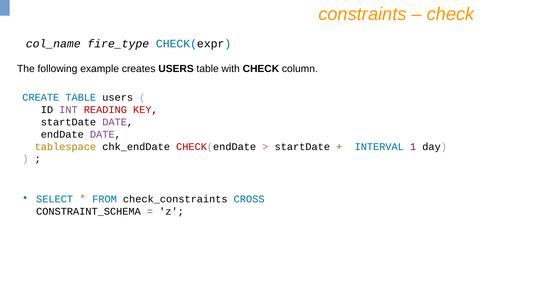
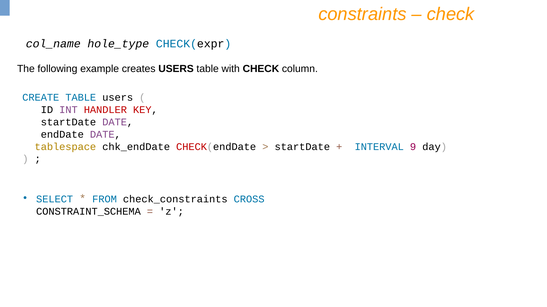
fire_type: fire_type -> hole_type
READING: READING -> HANDLER
1: 1 -> 9
